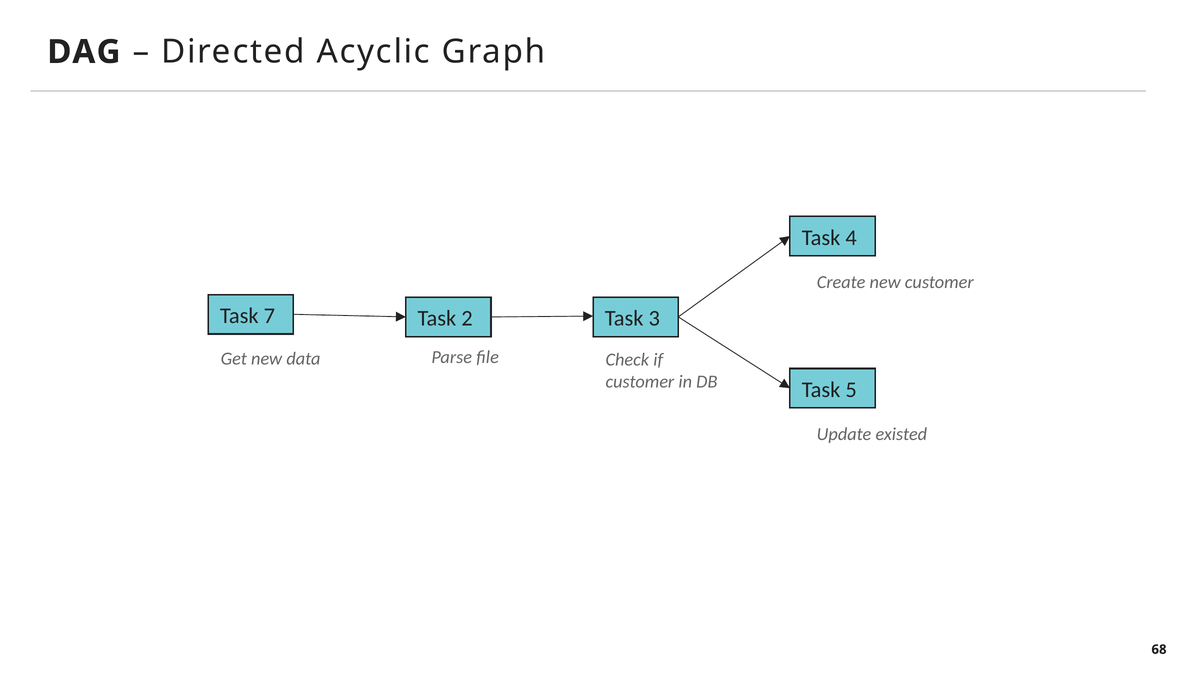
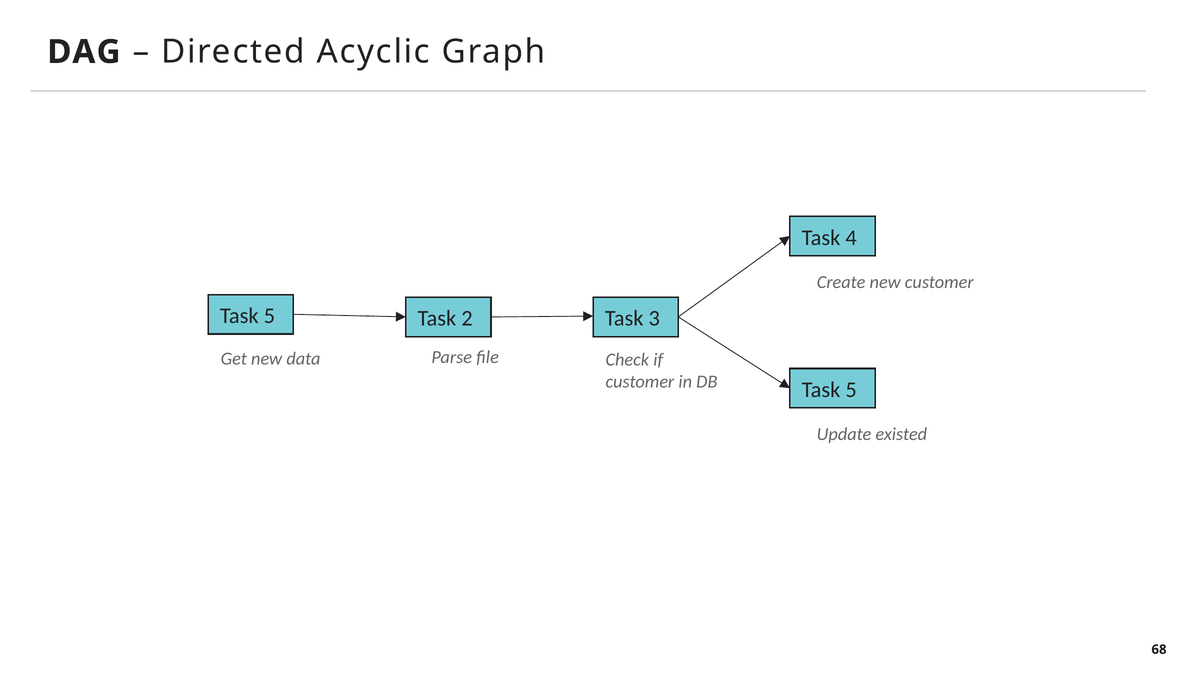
7 at (269, 316): 7 -> 5
